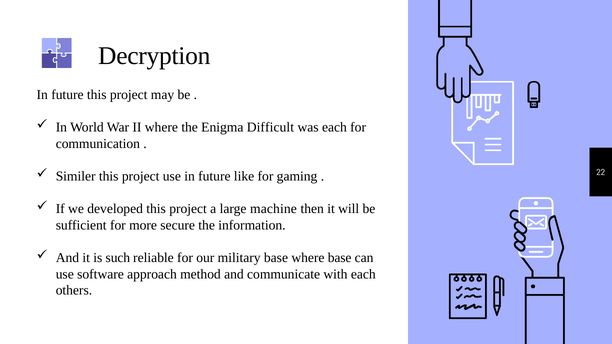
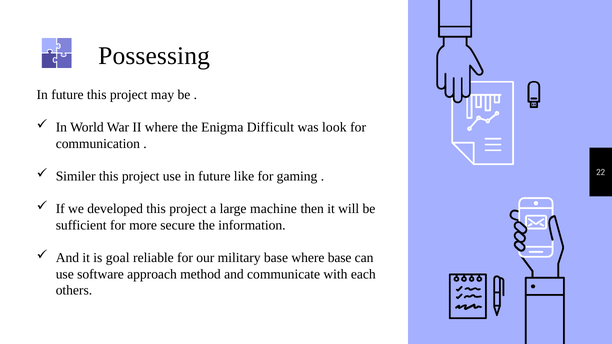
Decryption: Decryption -> Possessing
was each: each -> look
such: such -> goal
